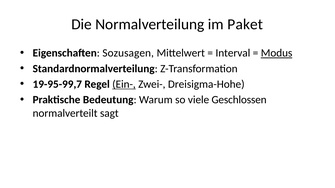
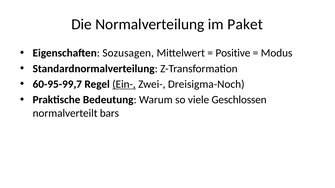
Interval: Interval -> Positive
Modus underline: present -> none
19-95-99,7: 19-95-99,7 -> 60-95-99,7
Dreisigma-Hohe: Dreisigma-Hohe -> Dreisigma-Noch
sagt: sagt -> bars
